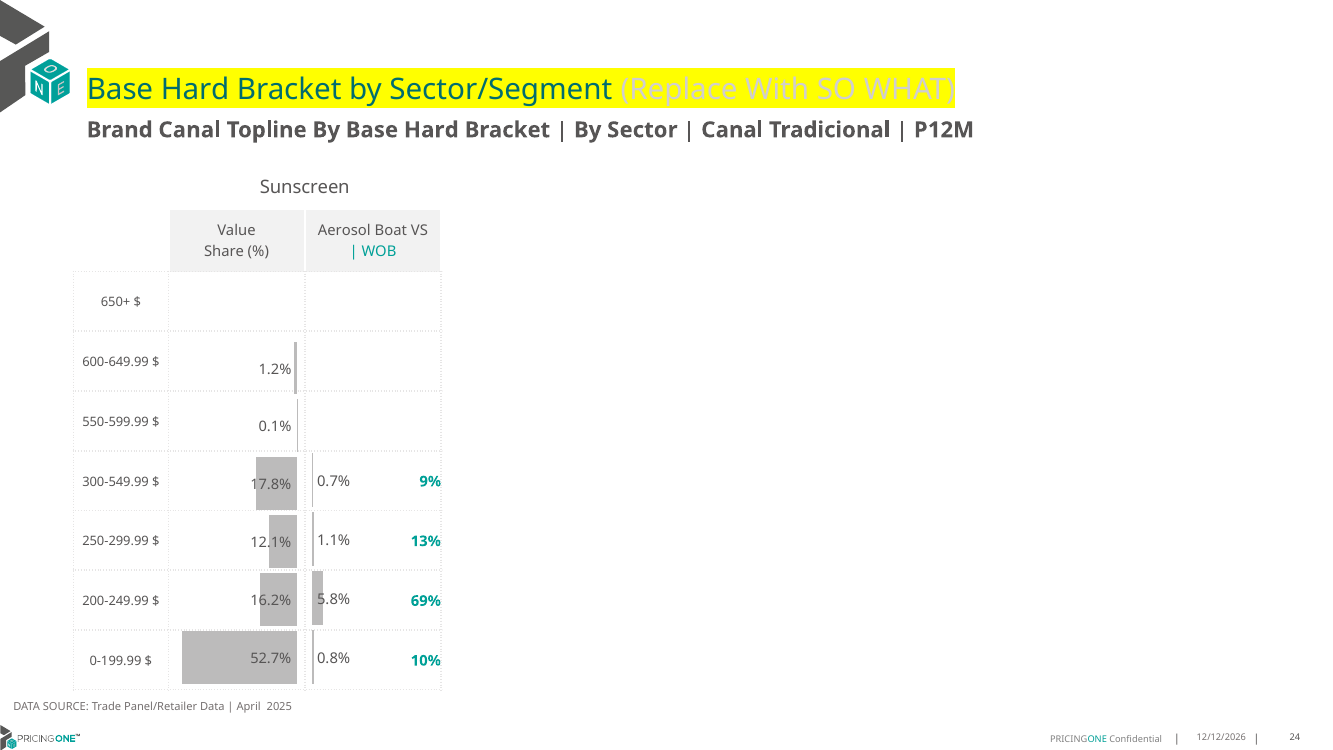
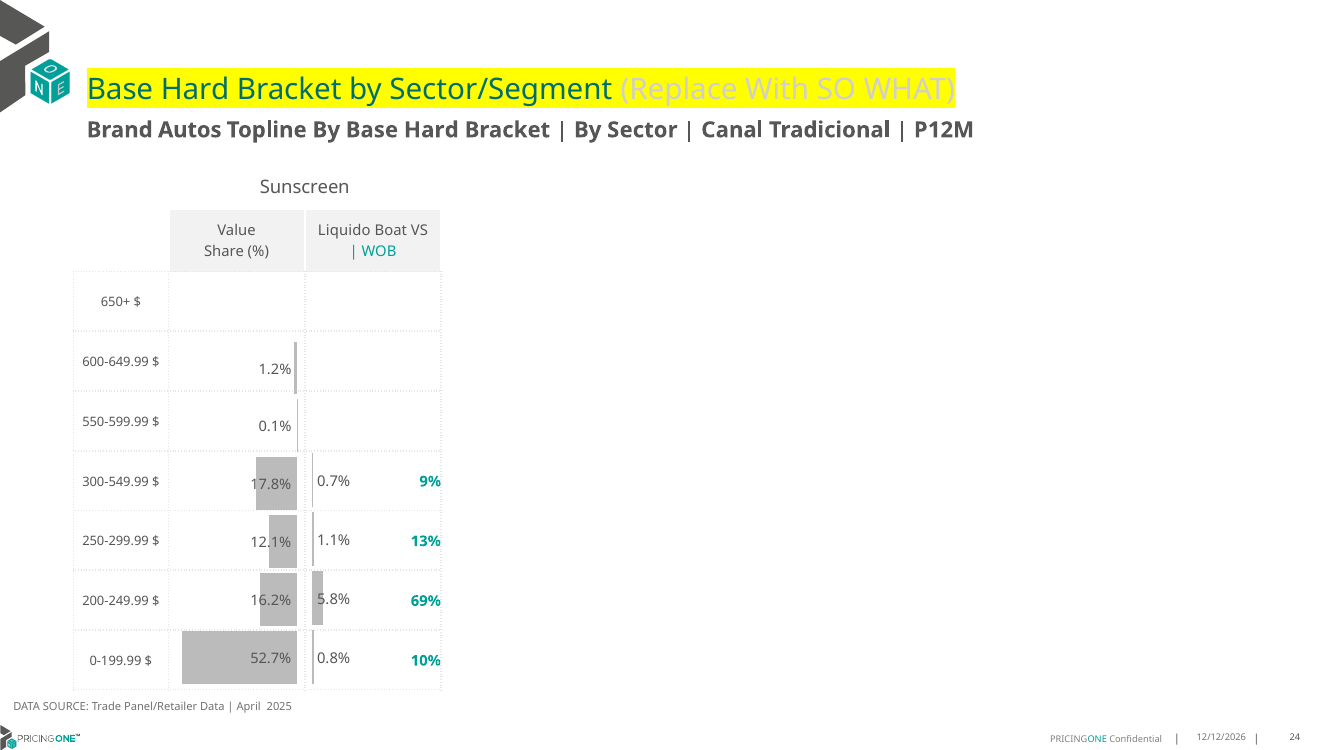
Brand Canal: Canal -> Autos
Aerosol: Aerosol -> Liquido
